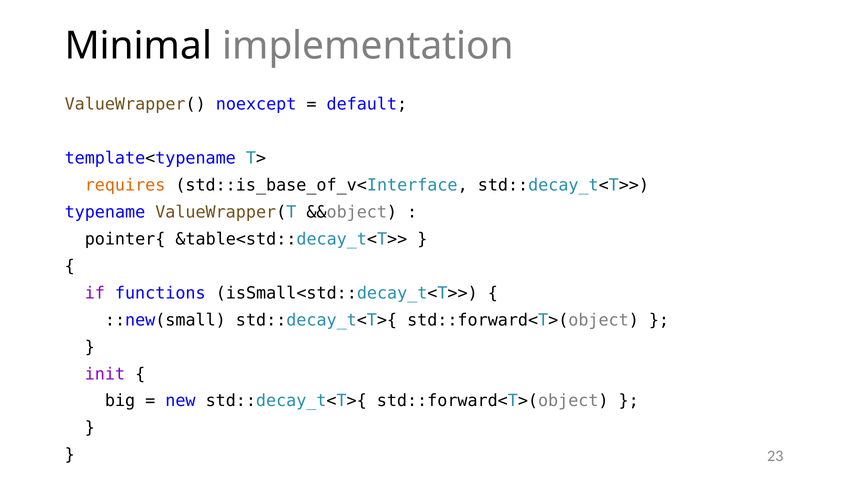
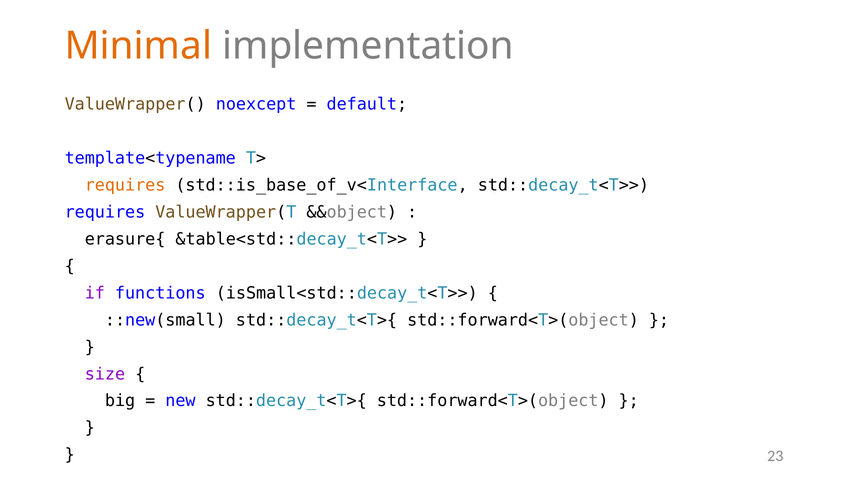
Minimal colour: black -> orange
typename at (105, 212): typename -> requires
pointer{: pointer{ -> erasure{
init: init -> size
